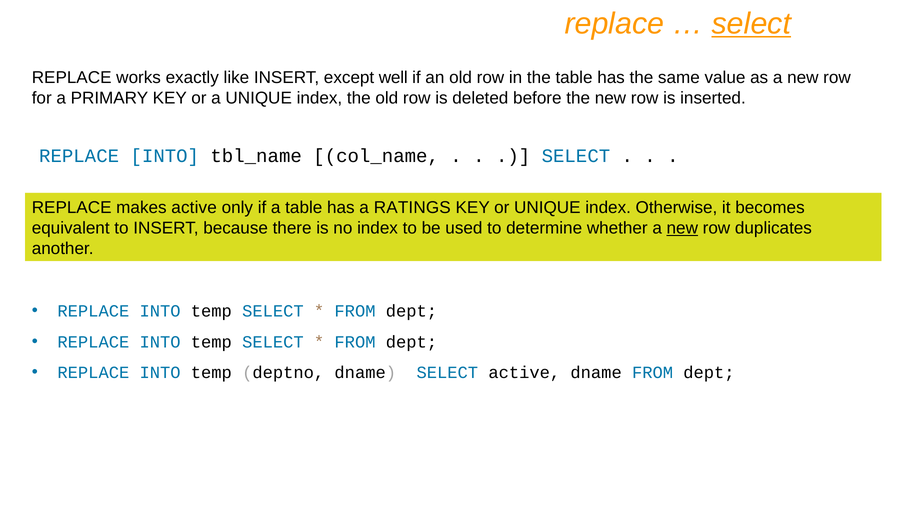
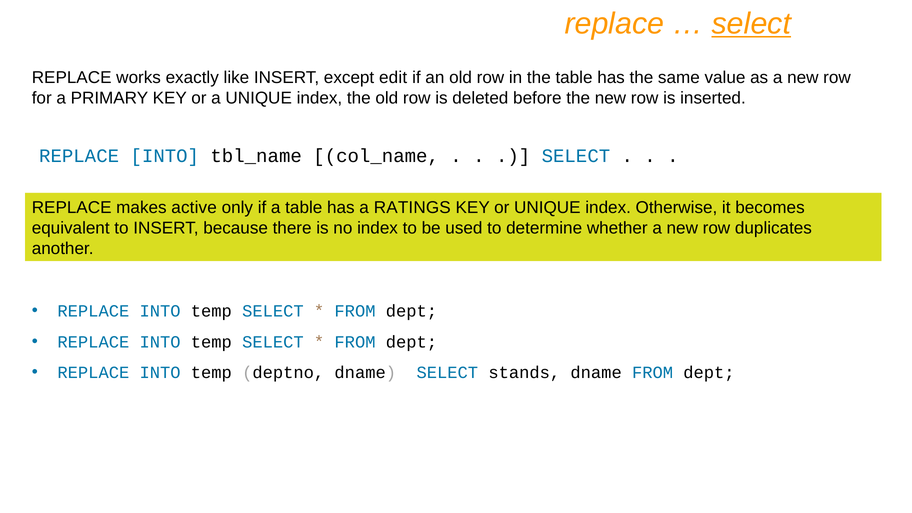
well: well -> edit
new at (682, 228) underline: present -> none
SELECT active: active -> stands
